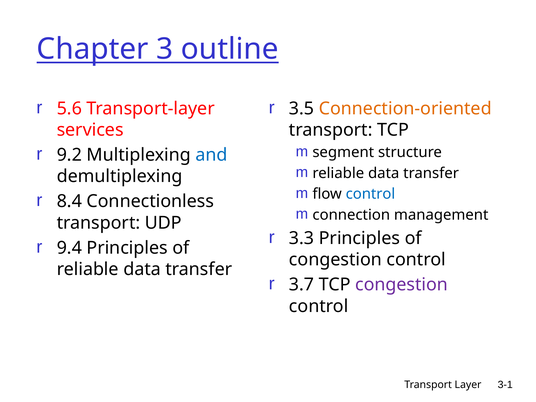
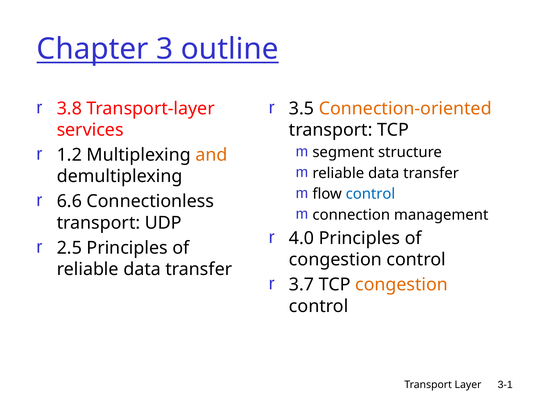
5.6: 5.6 -> 3.8
9.2: 9.2 -> 1.2
and colour: blue -> orange
8.4: 8.4 -> 6.6
3.3: 3.3 -> 4.0
9.4: 9.4 -> 2.5
congestion at (402, 285) colour: purple -> orange
